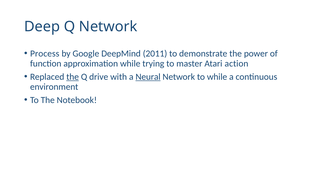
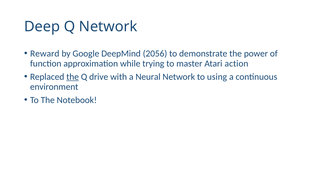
Process: Process -> Reward
2011: 2011 -> 2056
Neural underline: present -> none
to while: while -> using
